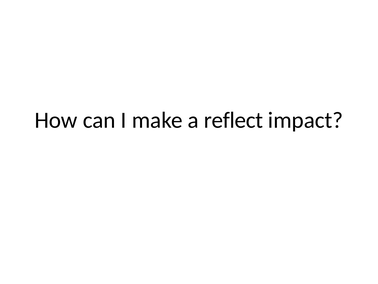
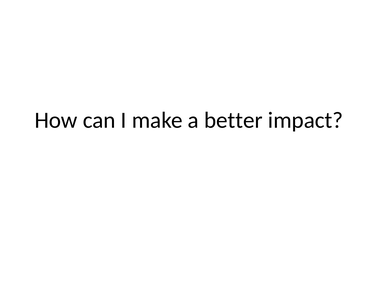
reflect: reflect -> better
